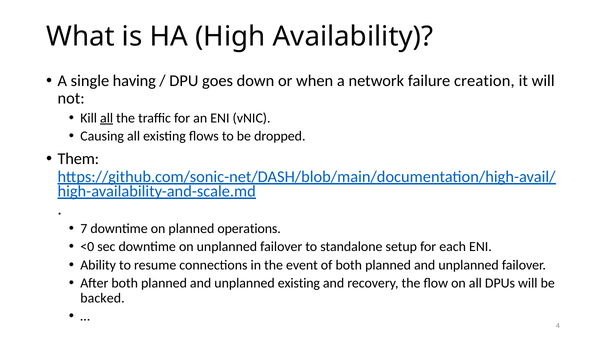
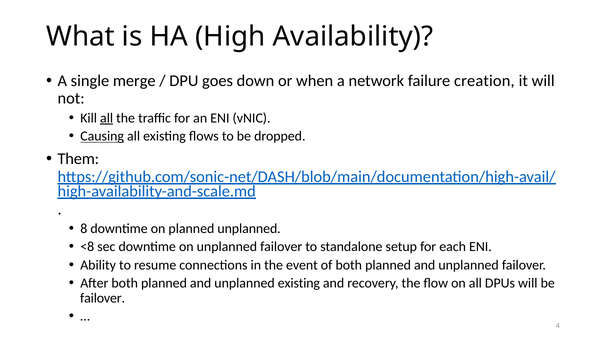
having: having -> merge
Causing underline: none -> present
7: 7 -> 8
planned operations: operations -> unplanned
<0: <0 -> <8
backed at (102, 298): backed -> failover
